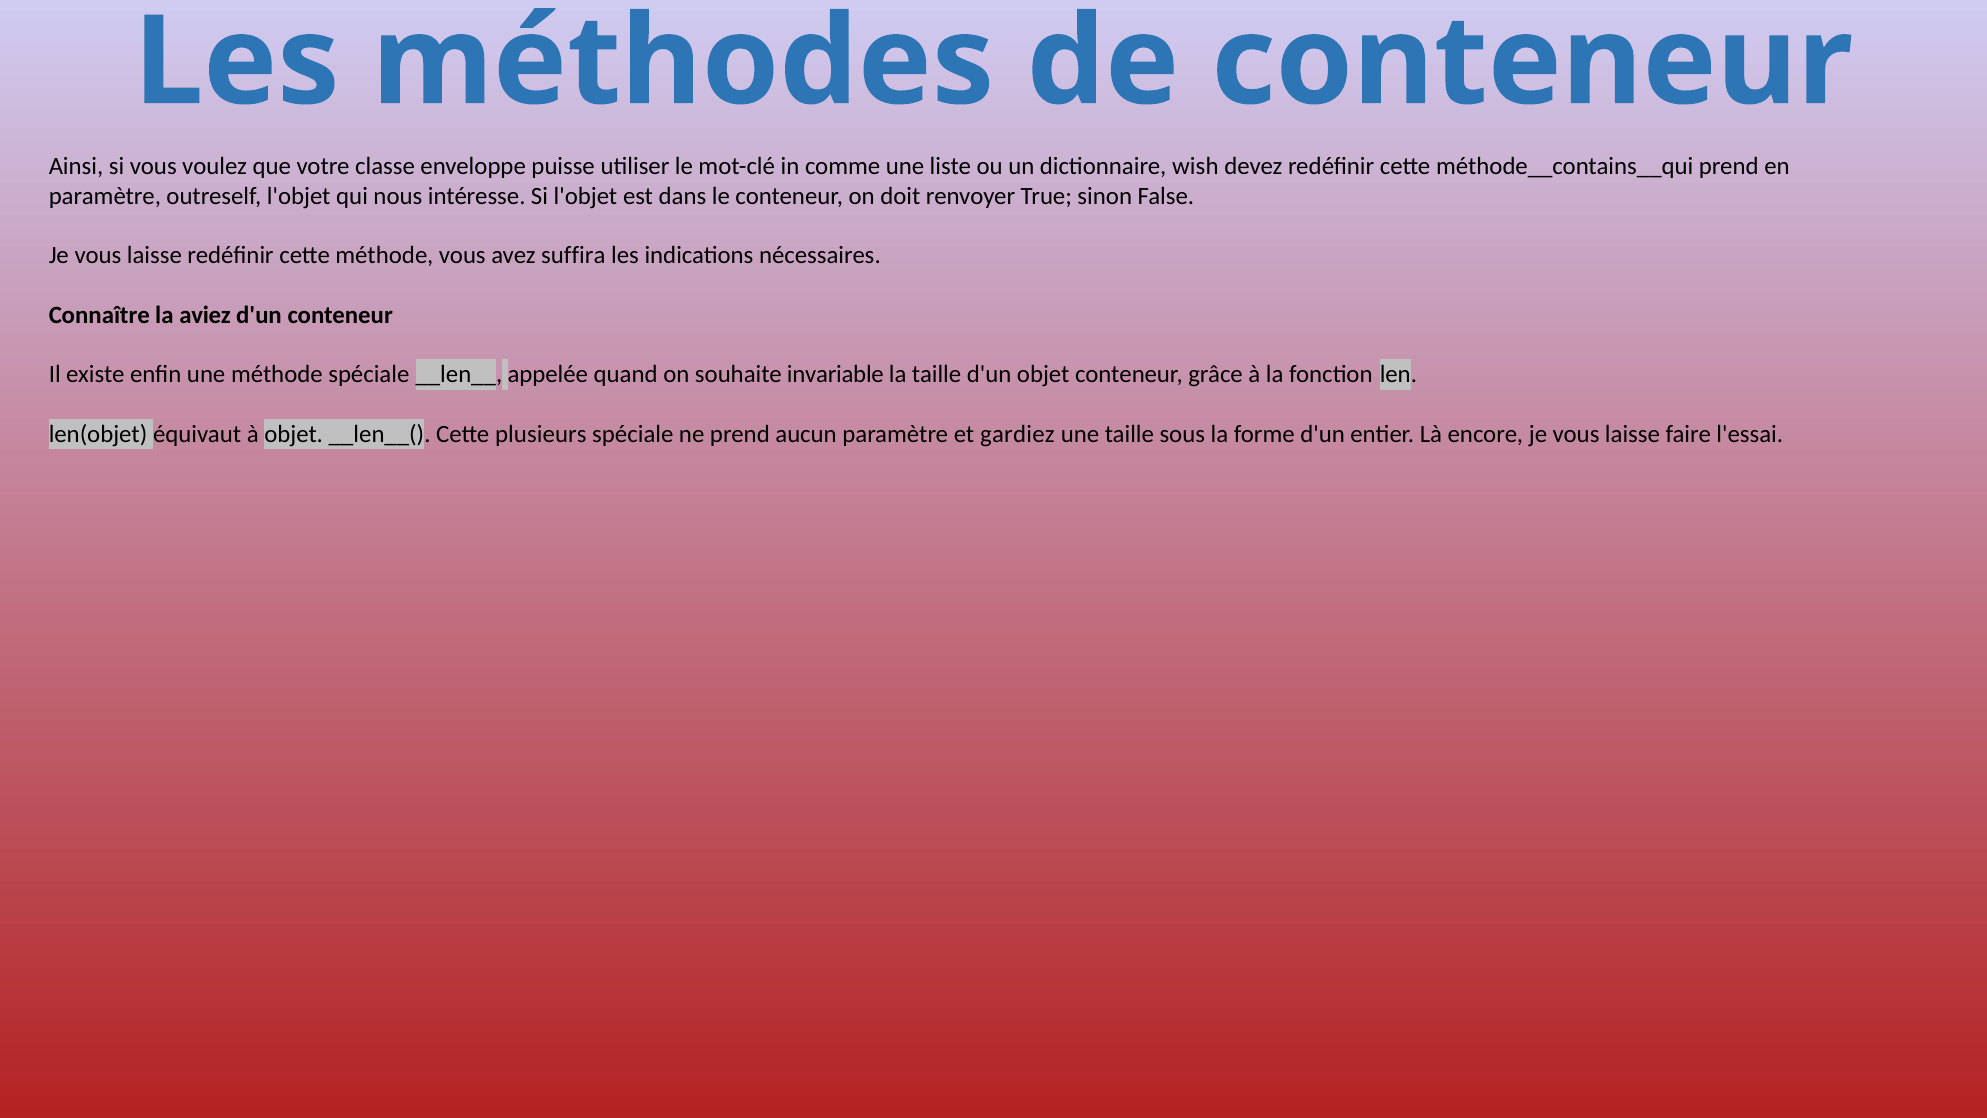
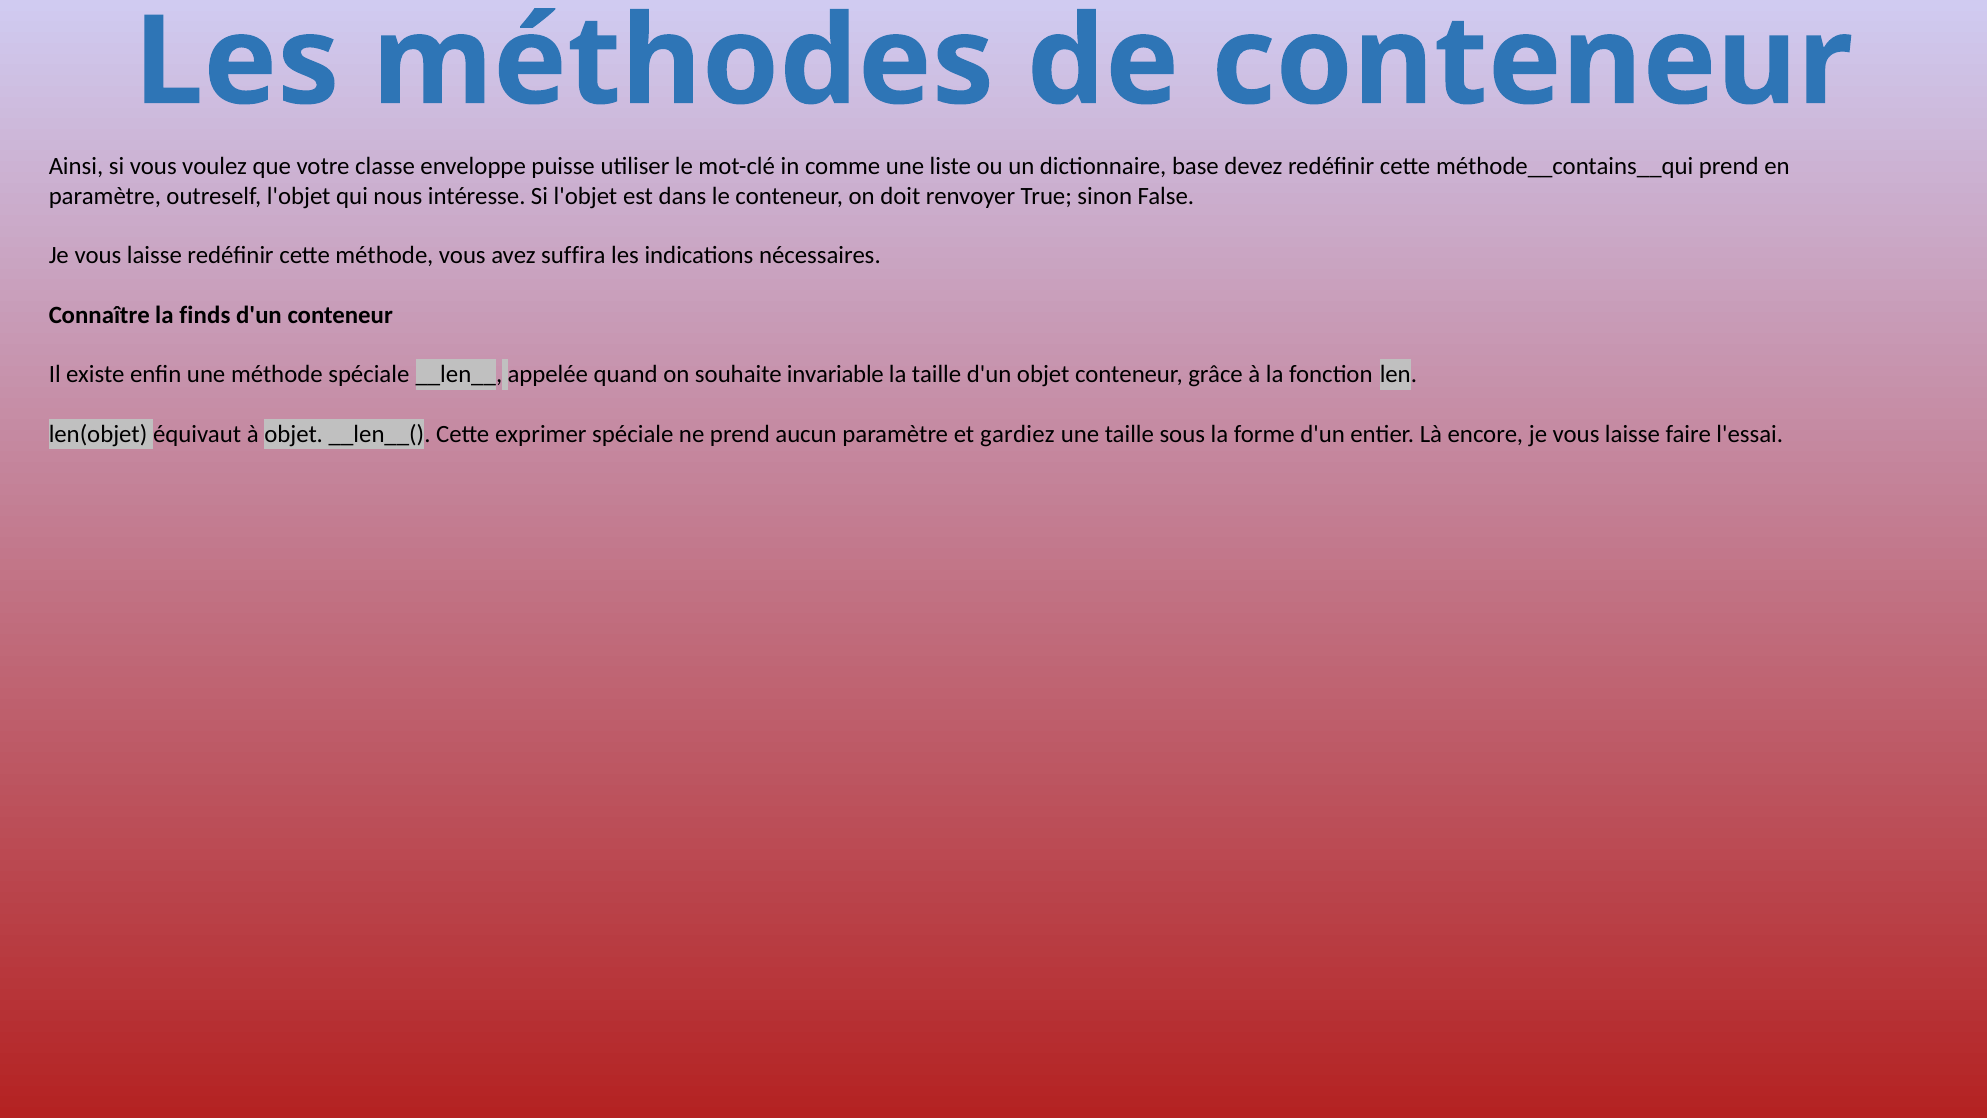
wish: wish -> base
aviez: aviez -> finds
plusieurs: plusieurs -> exprimer
